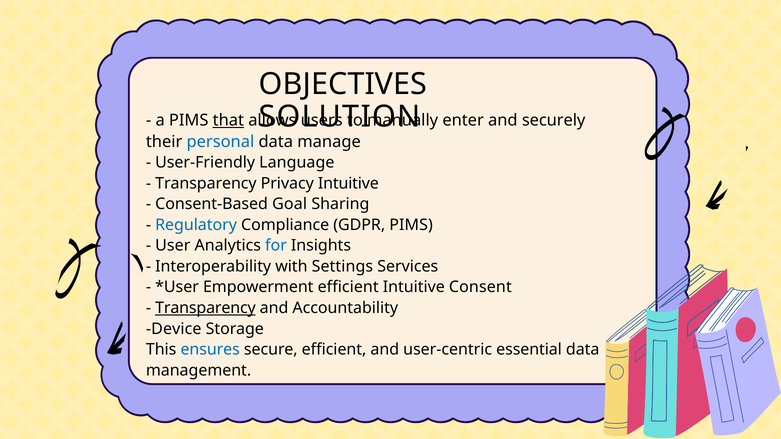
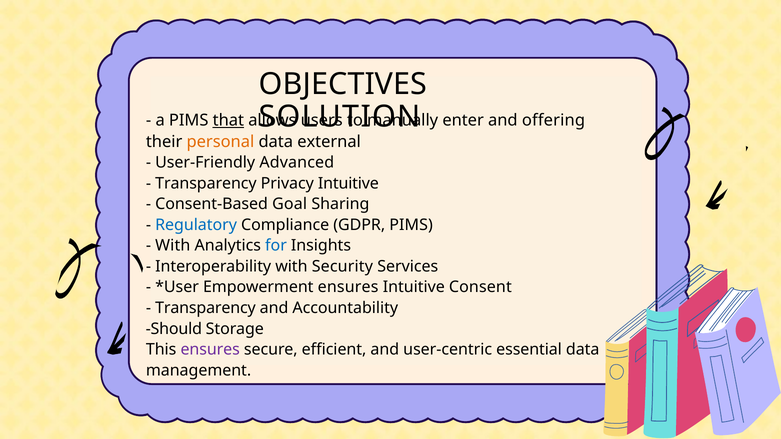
securely: securely -> offering
personal colour: blue -> orange
manage: manage -> external
Language: Language -> Advanced
User at (173, 246): User -> With
Settings: Settings -> Security
Empowerment efficient: efficient -> ensures
Transparency at (205, 308) underline: present -> none
Device: Device -> Should
ensures at (210, 350) colour: blue -> purple
